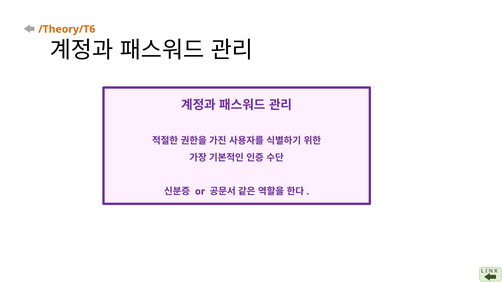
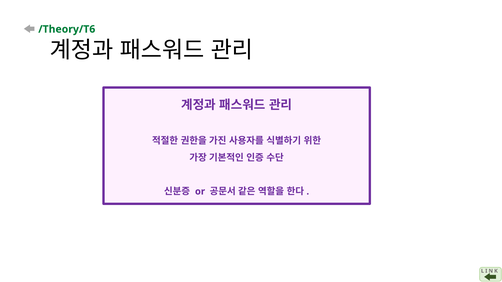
/Theory/T6 colour: orange -> green
